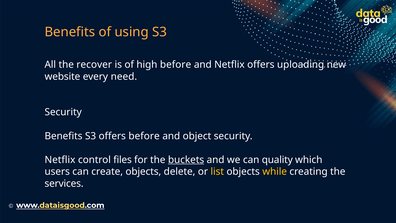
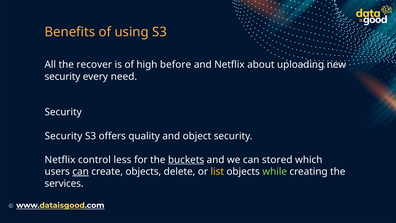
Netflix offers: offers -> about
website at (62, 76): website -> security
Benefits at (64, 136): Benefits -> Security
offers before: before -> quality
files: files -> less
quality: quality -> stored
can at (81, 171) underline: none -> present
while colour: yellow -> light green
